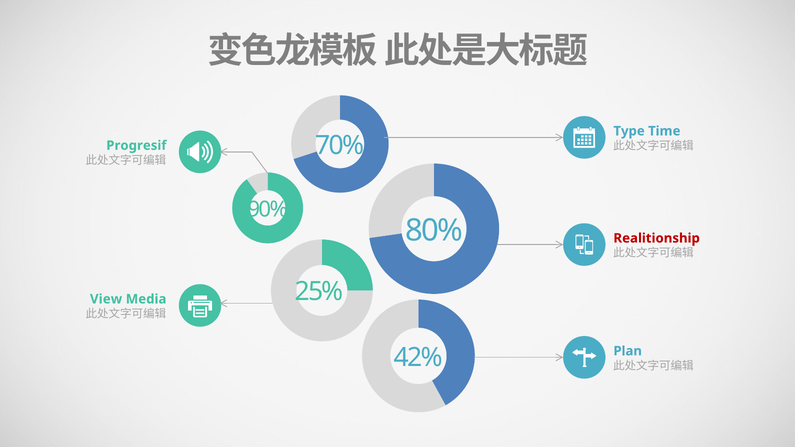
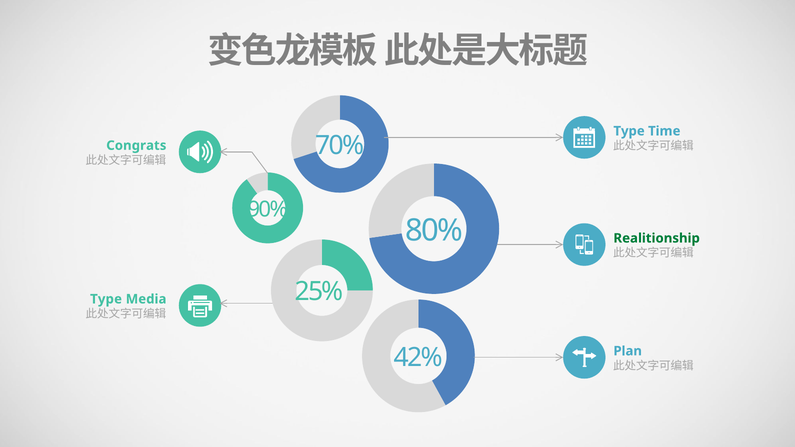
Progresif: Progresif -> Congrats
Realitionship colour: red -> green
View at (106, 299): View -> Type
